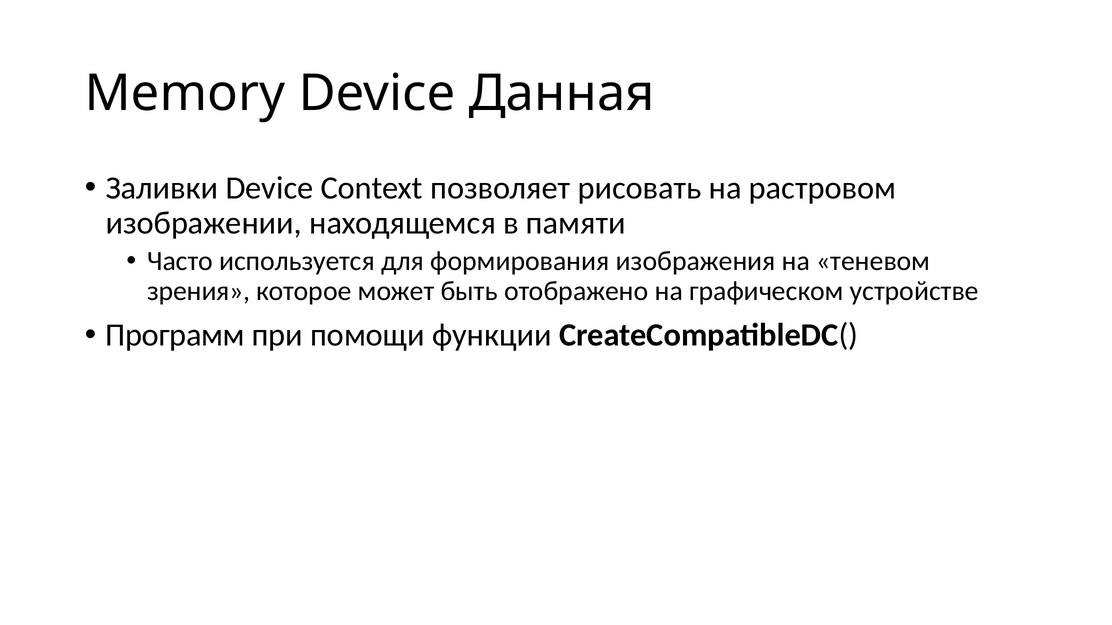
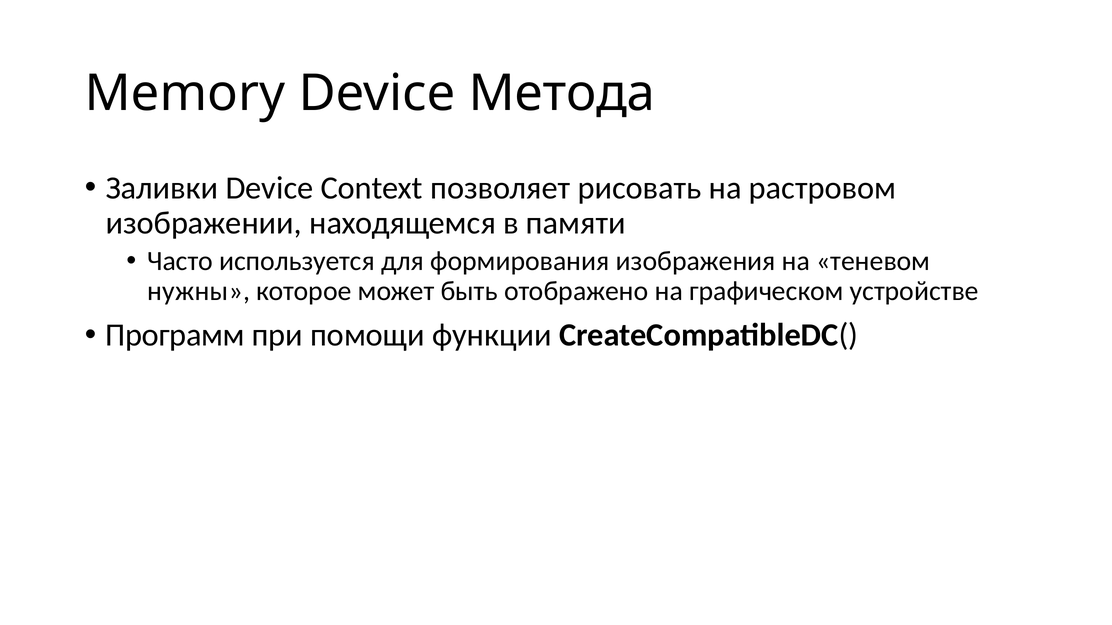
Данная: Данная -> Метода
зрения: зрения -> нужны
